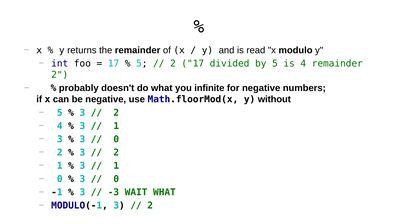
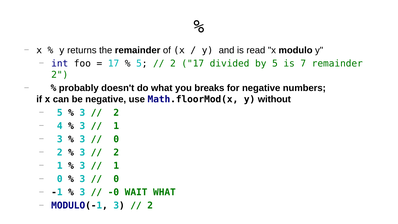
is 4: 4 -> 7
infinite: infinite -> breaks
-3: -3 -> -0
